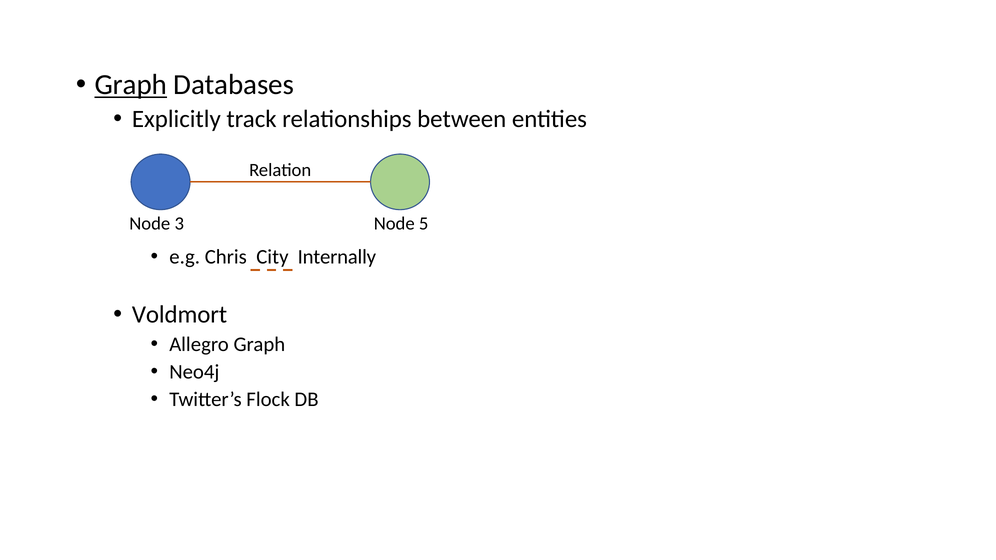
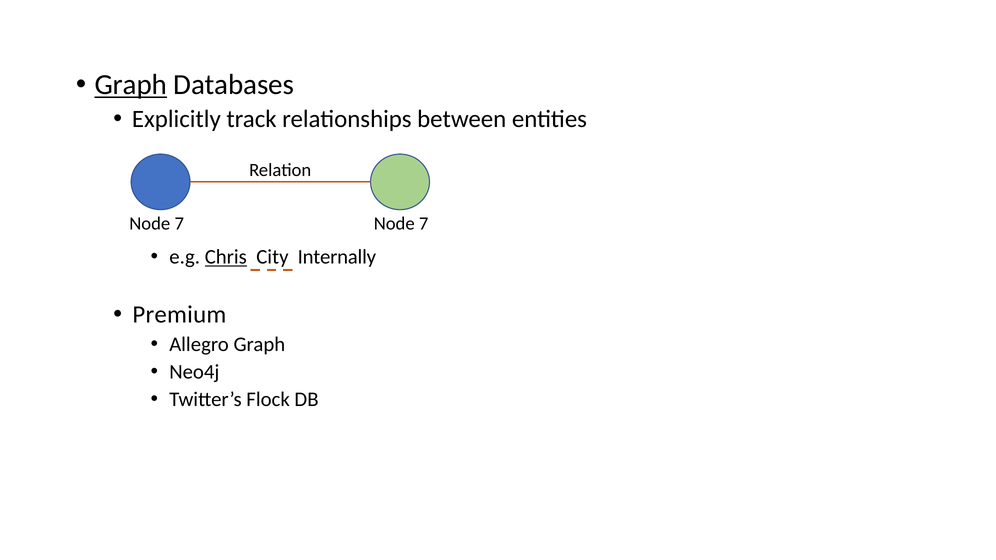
3 at (179, 224): 3 -> 7
5 at (424, 224): 5 -> 7
Chris underline: none -> present
Voldmort: Voldmort -> Premium
